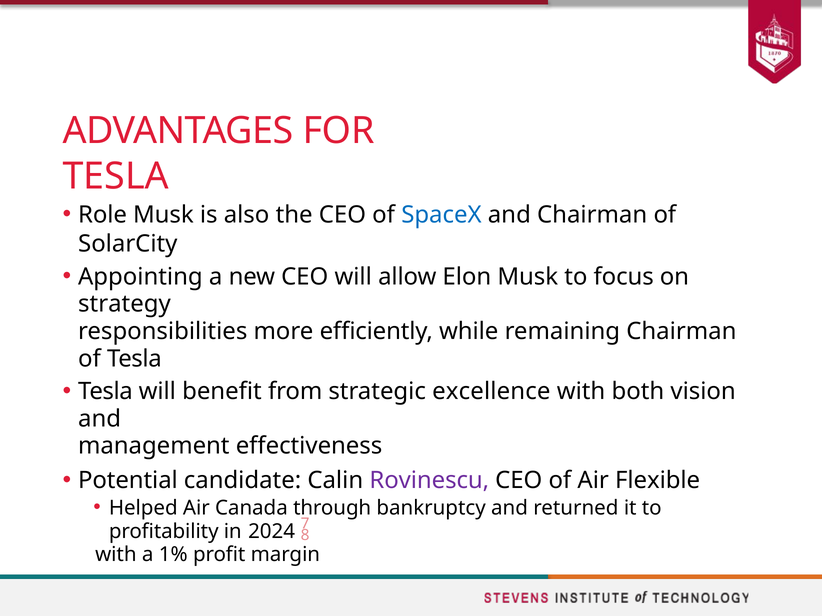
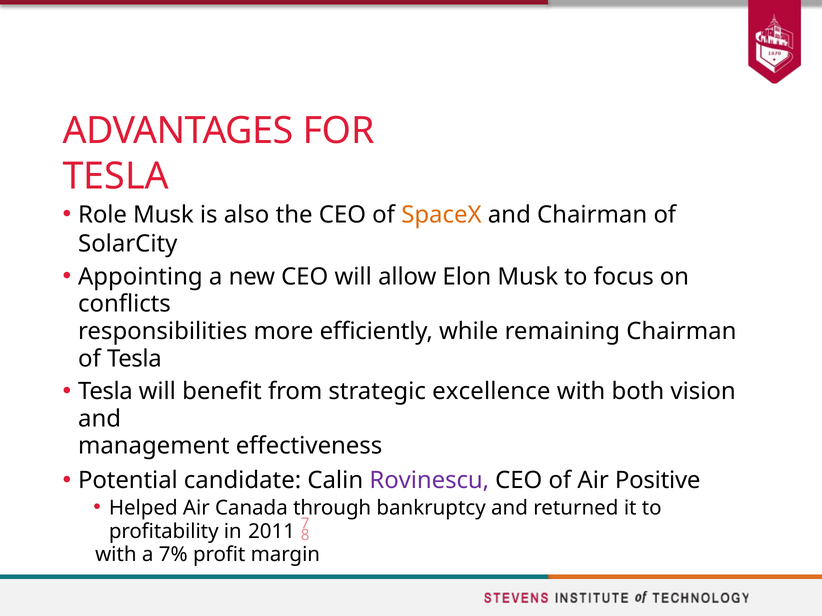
SpaceX colour: blue -> orange
strategy: strategy -> conflicts
Flexible: Flexible -> Positive
2024: 2024 -> 2011
1%: 1% -> 7%
